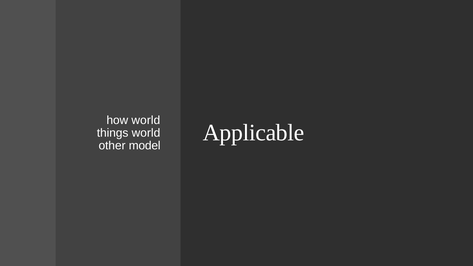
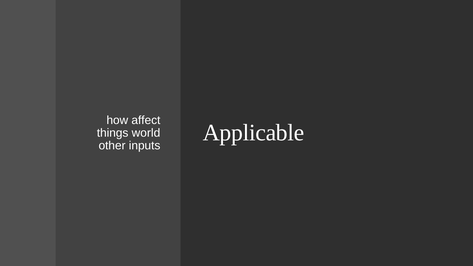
how world: world -> affect
model: model -> inputs
